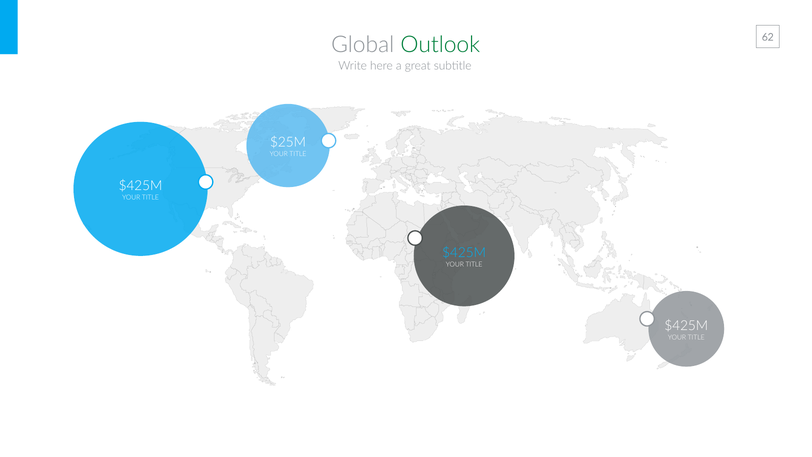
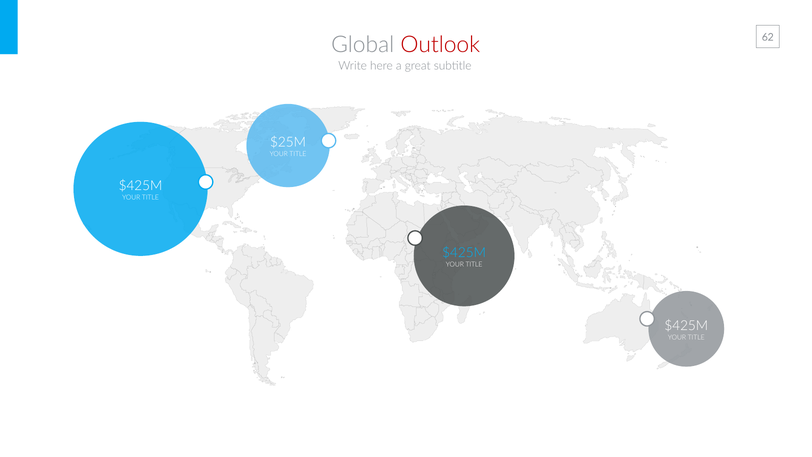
Outlook colour: green -> red
